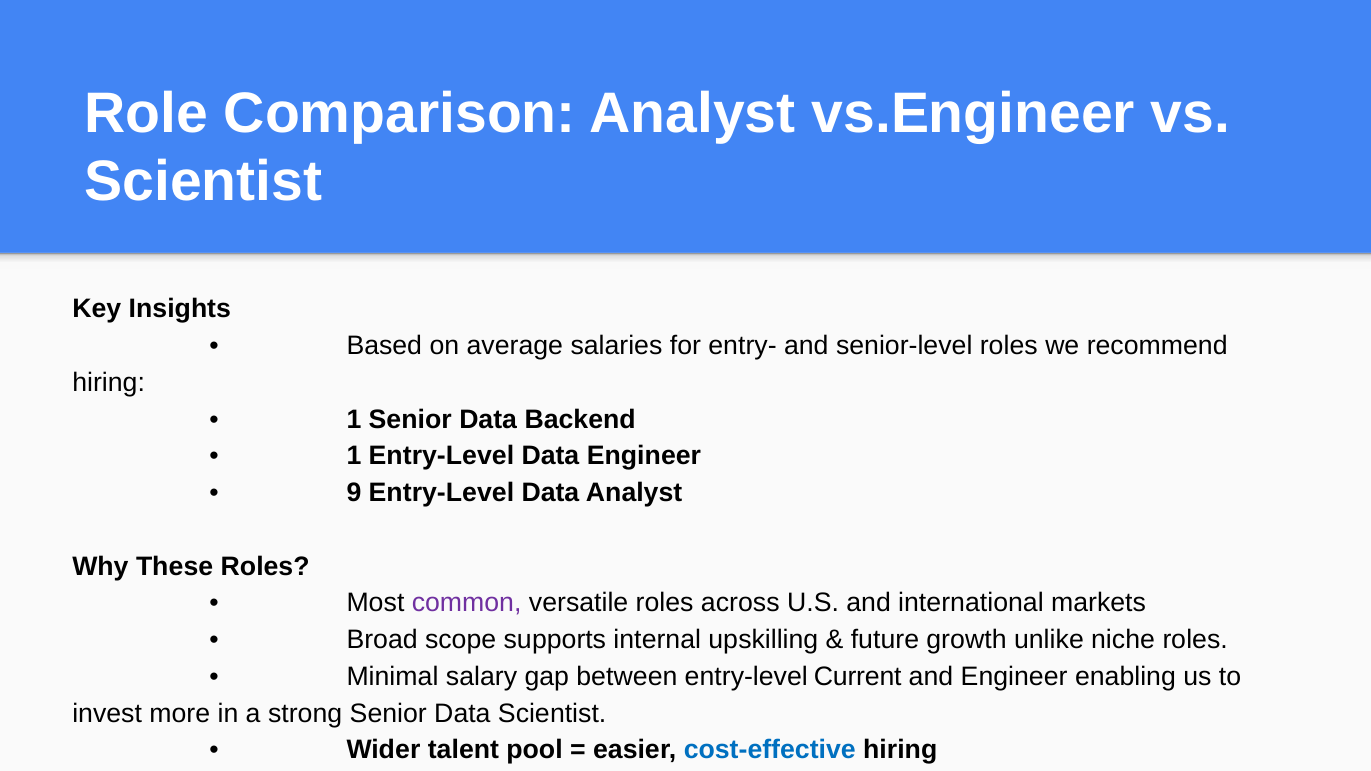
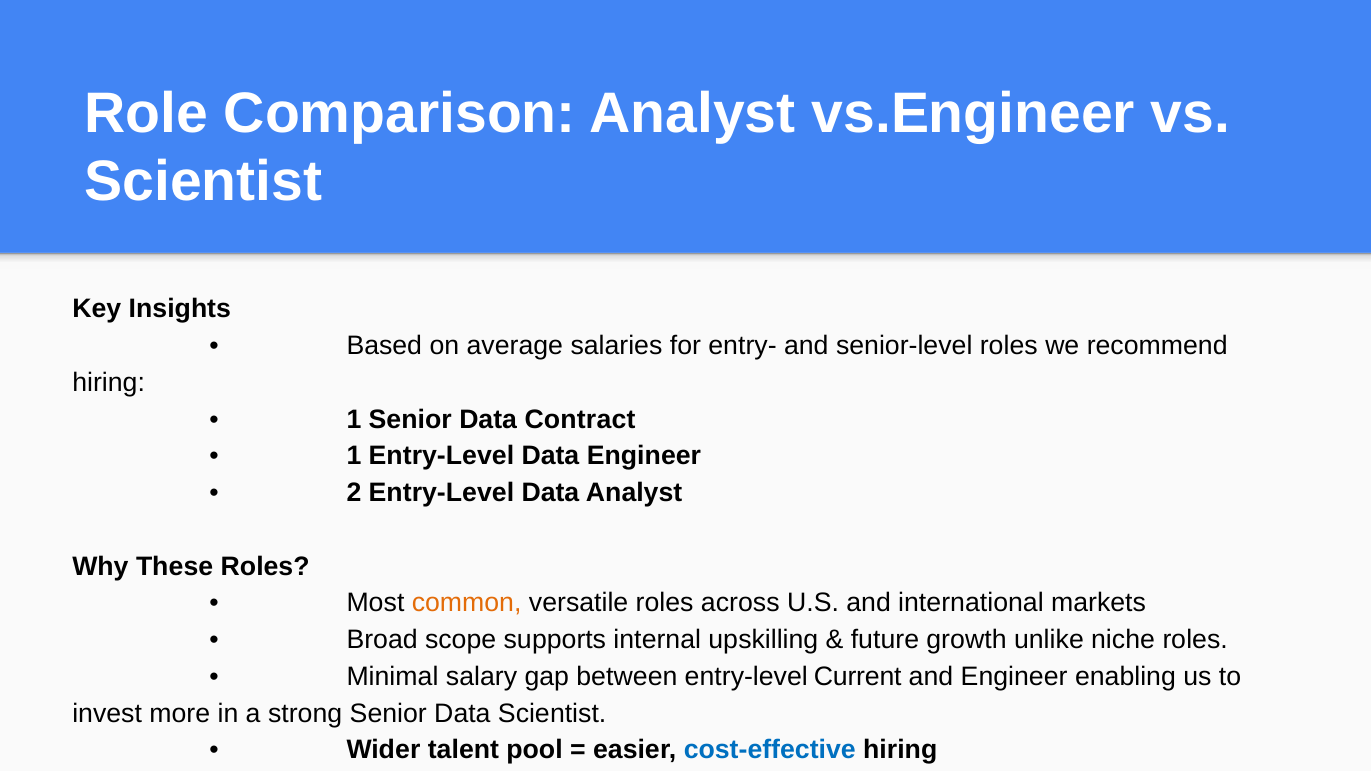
Backend: Backend -> Contract
9: 9 -> 2
common colour: purple -> orange
